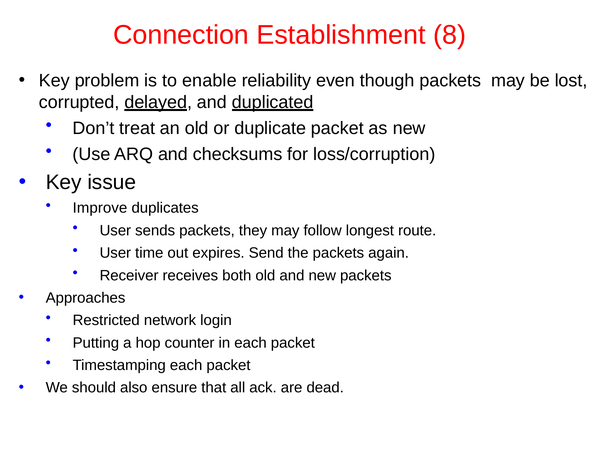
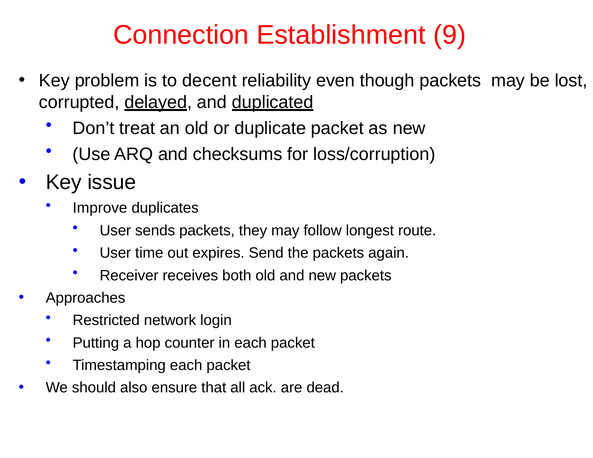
8: 8 -> 9
enable: enable -> decent
